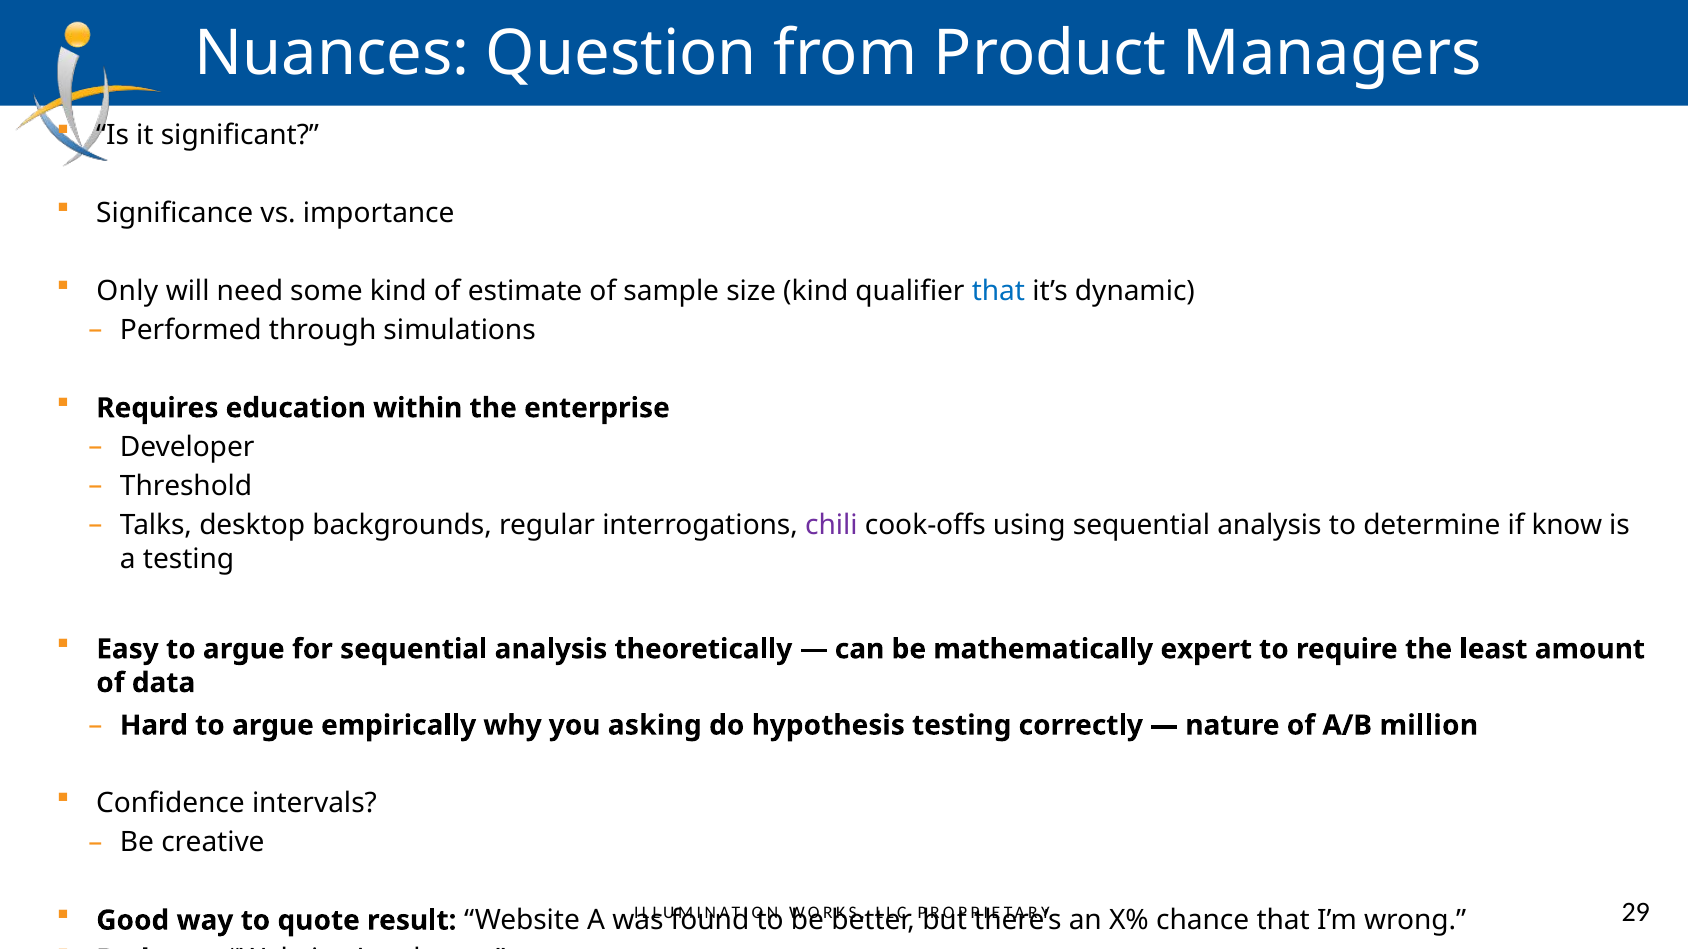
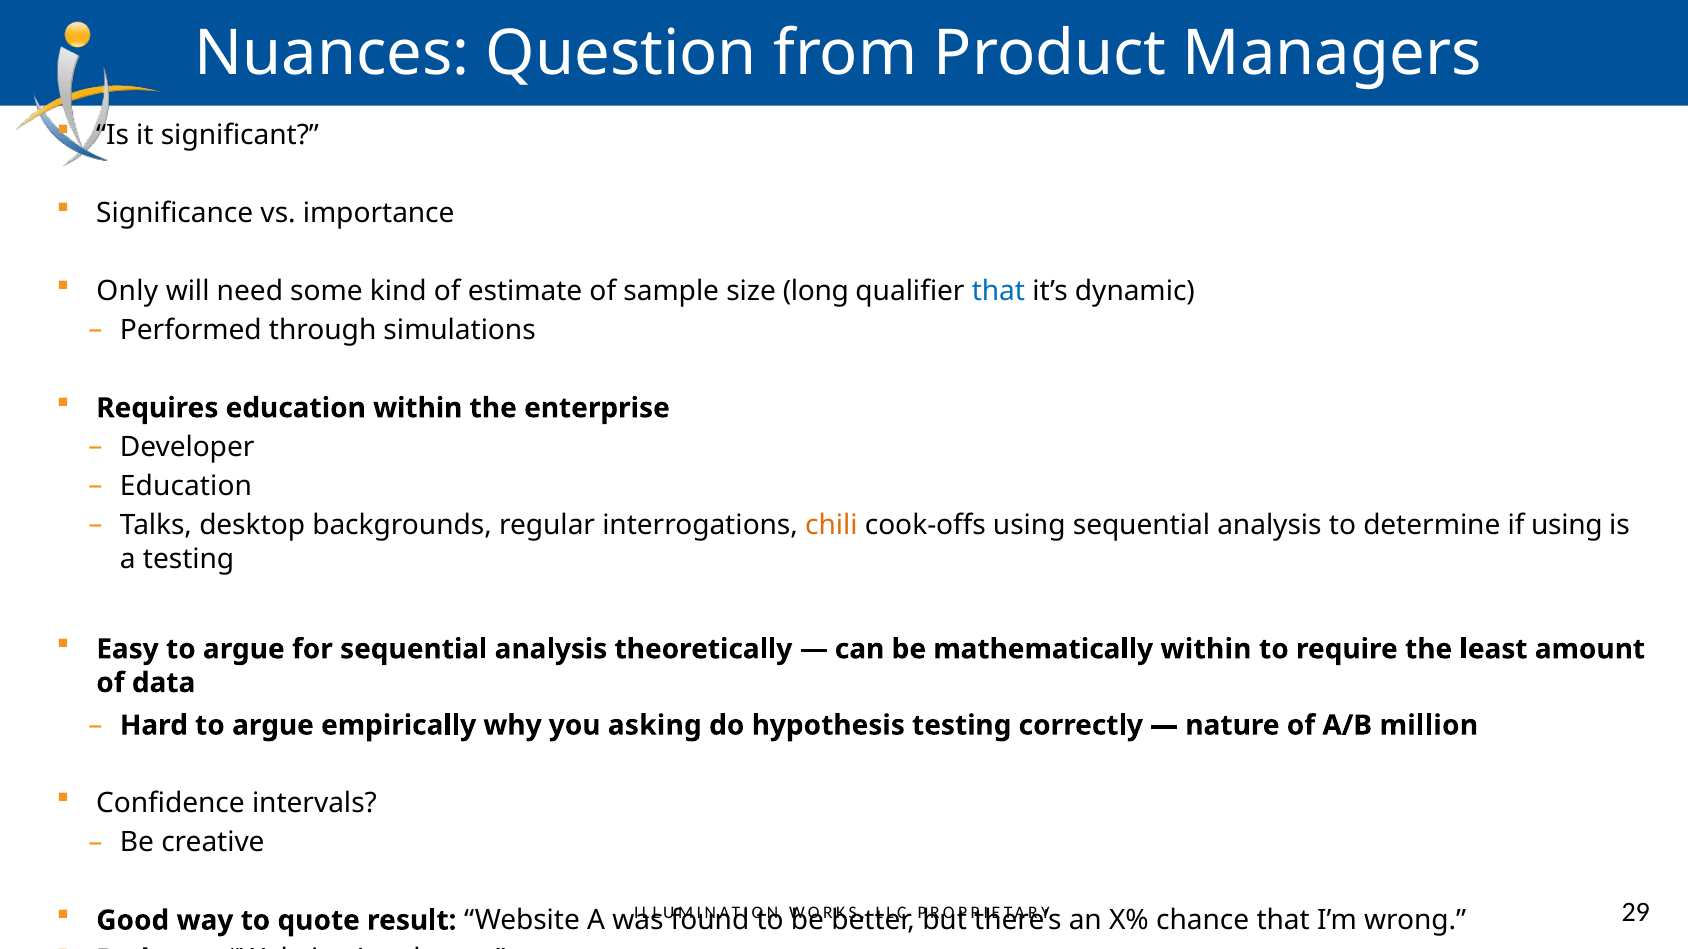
size kind: kind -> long
Threshold at (186, 486): Threshold -> Education
chili colour: purple -> orange
if know: know -> using
mathematically expert: expert -> within
